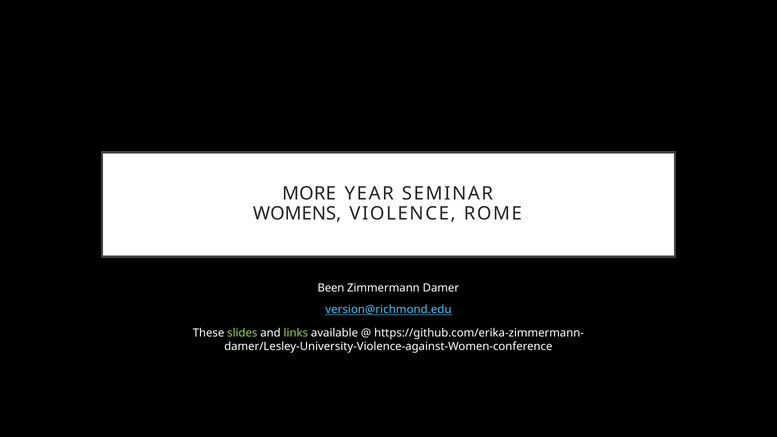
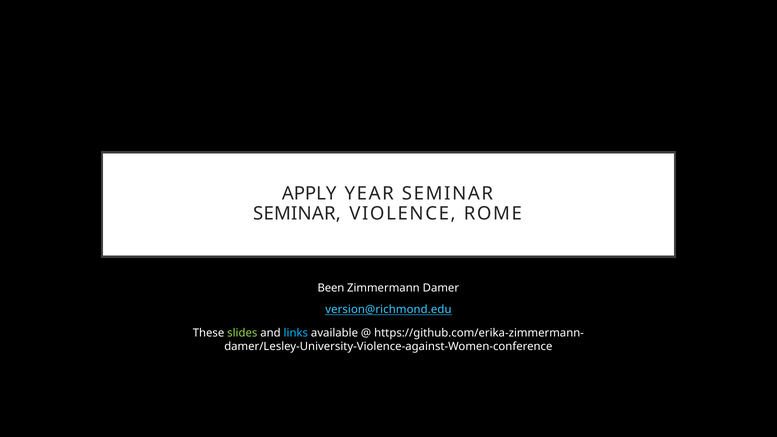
MORE: MORE -> APPLY
WOMENS at (297, 214): WOMENS -> SEMINAR
links colour: light green -> light blue
